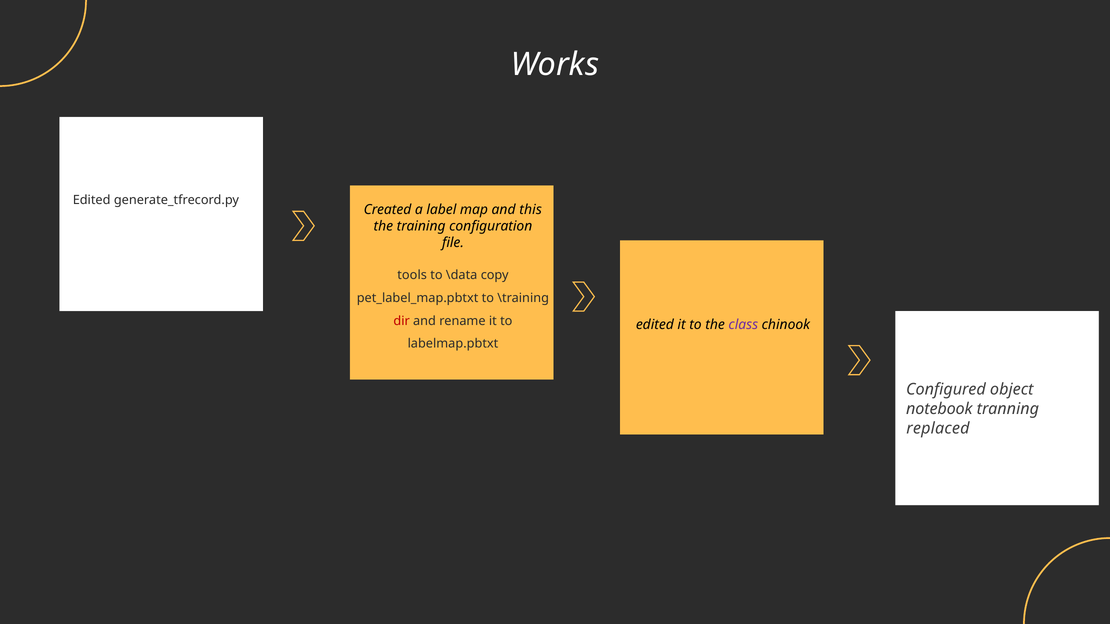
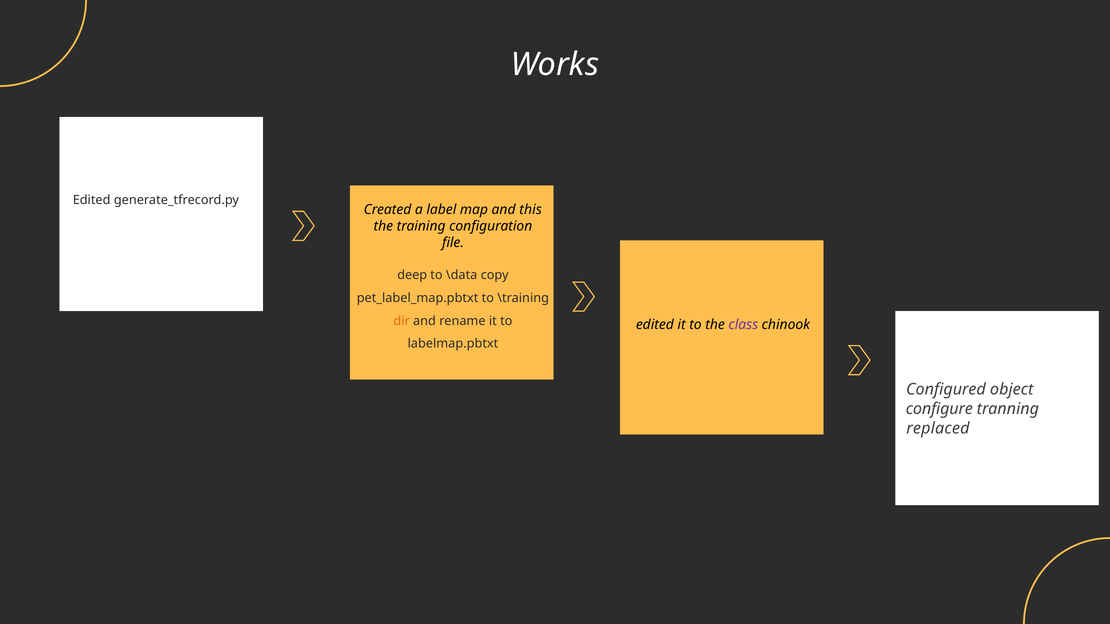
tools: tools -> deep
dir colour: red -> orange
notebook: notebook -> configure
